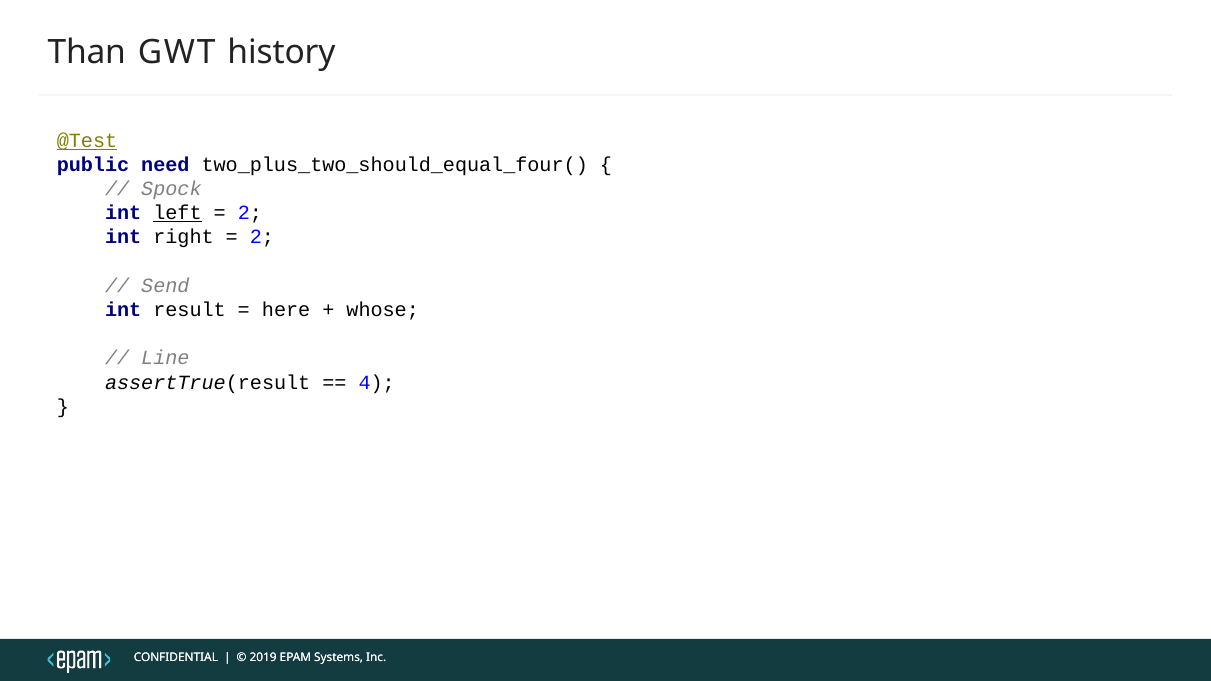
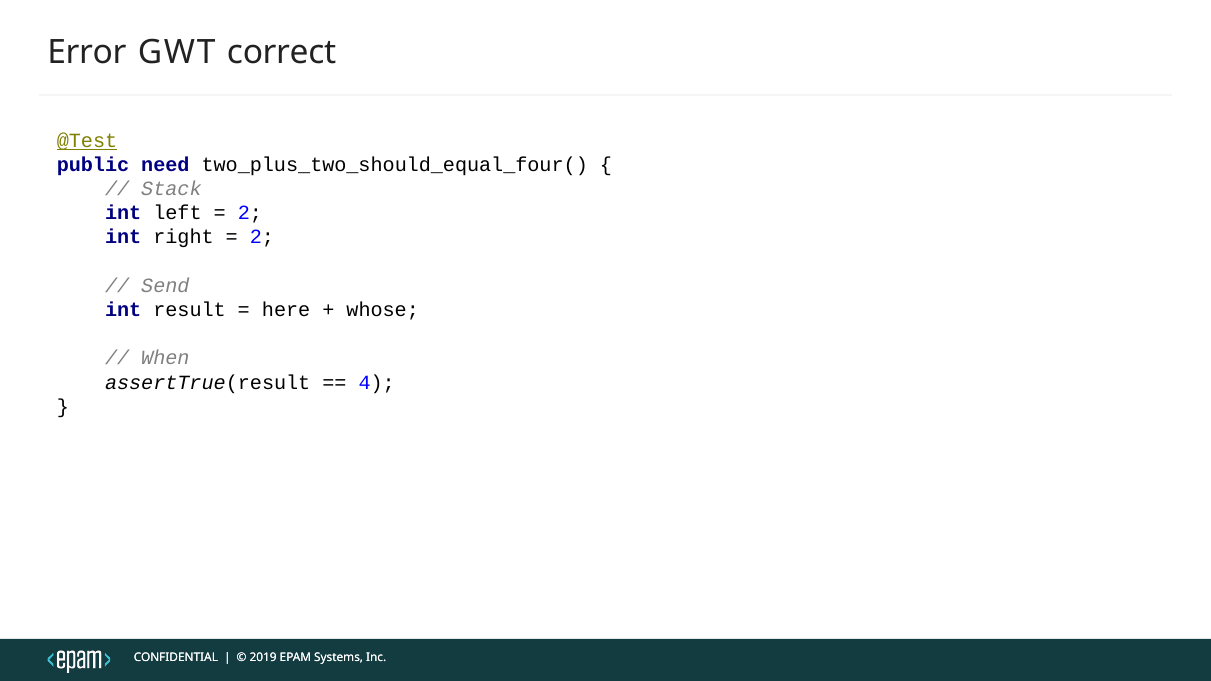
Than: Than -> Error
history: history -> correct
Spock: Spock -> Stack
left underline: present -> none
Line: Line -> When
